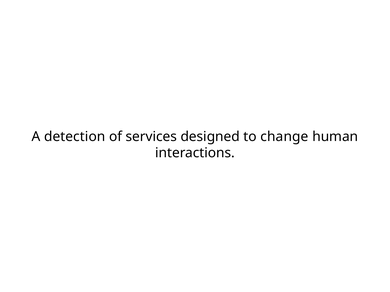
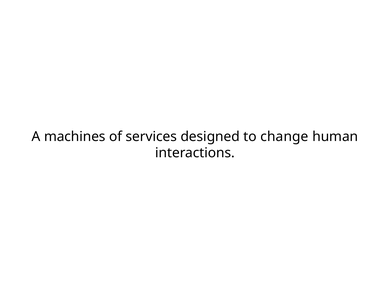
detection: detection -> machines
